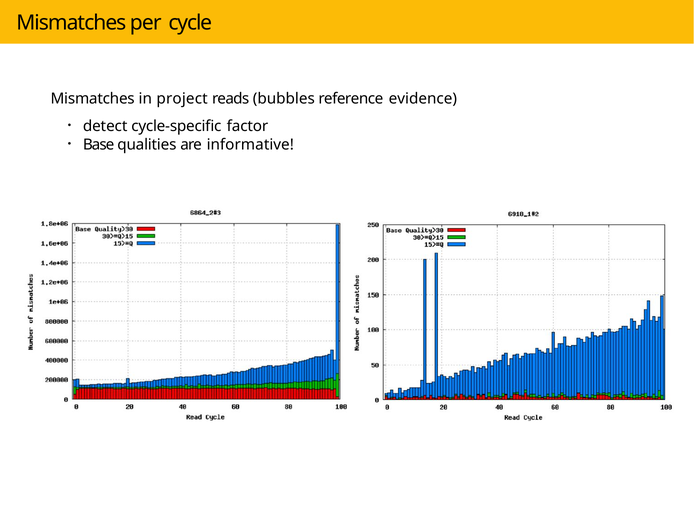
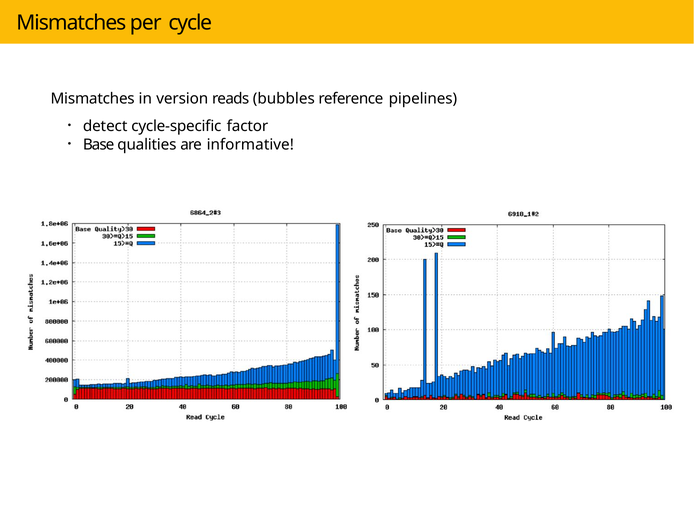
project: project -> version
evidence: evidence -> pipelines
